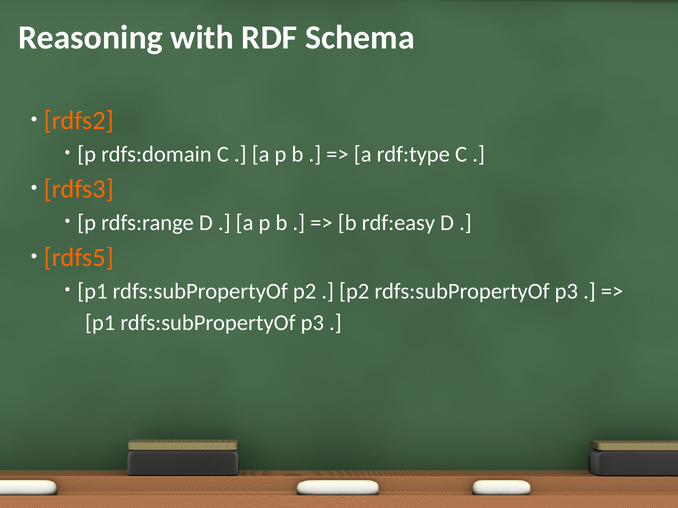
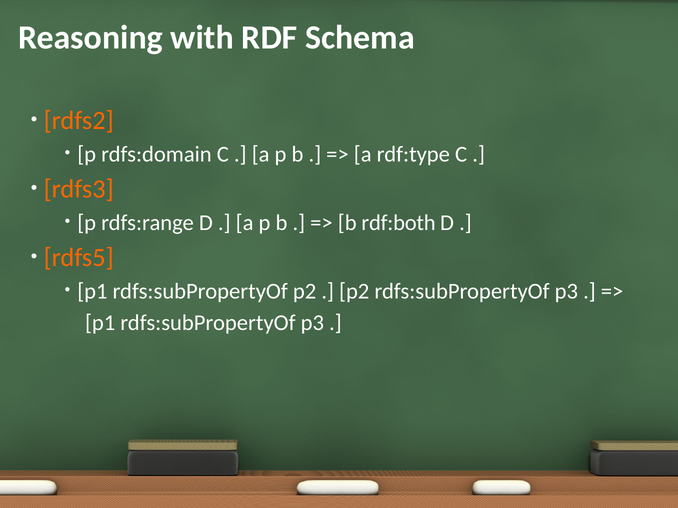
rdf:easy: rdf:easy -> rdf:both
